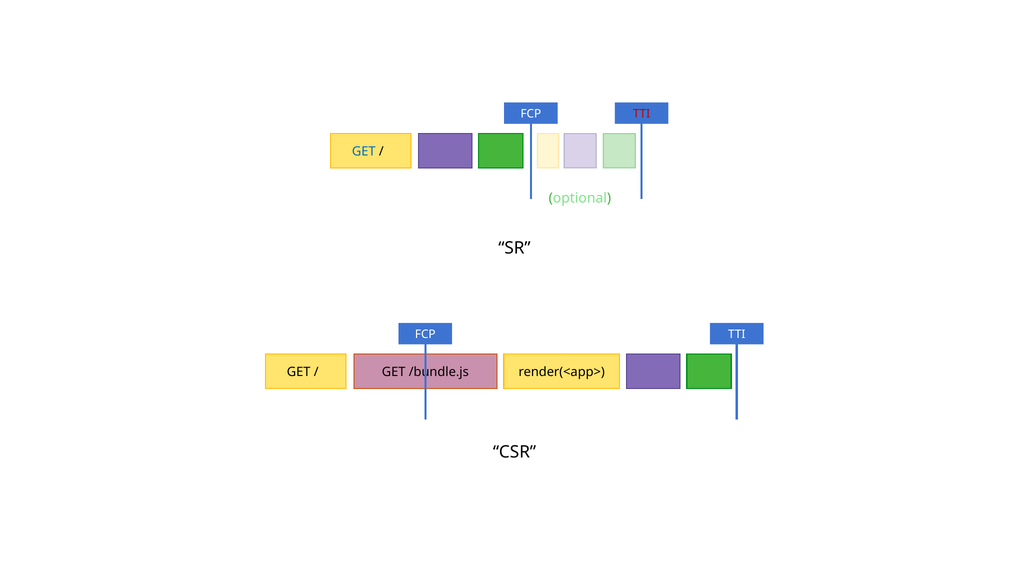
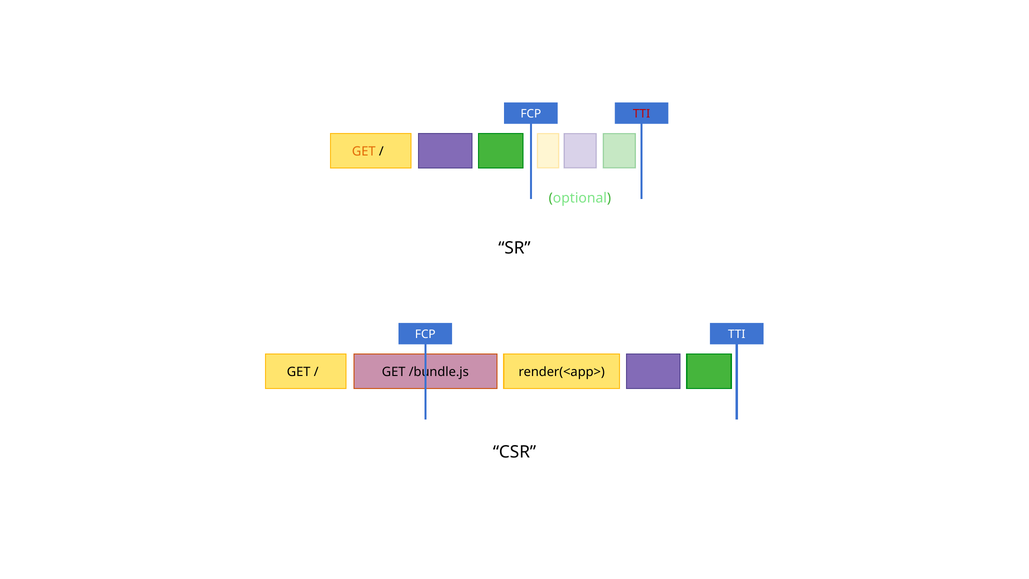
GET at (364, 152) colour: blue -> orange
